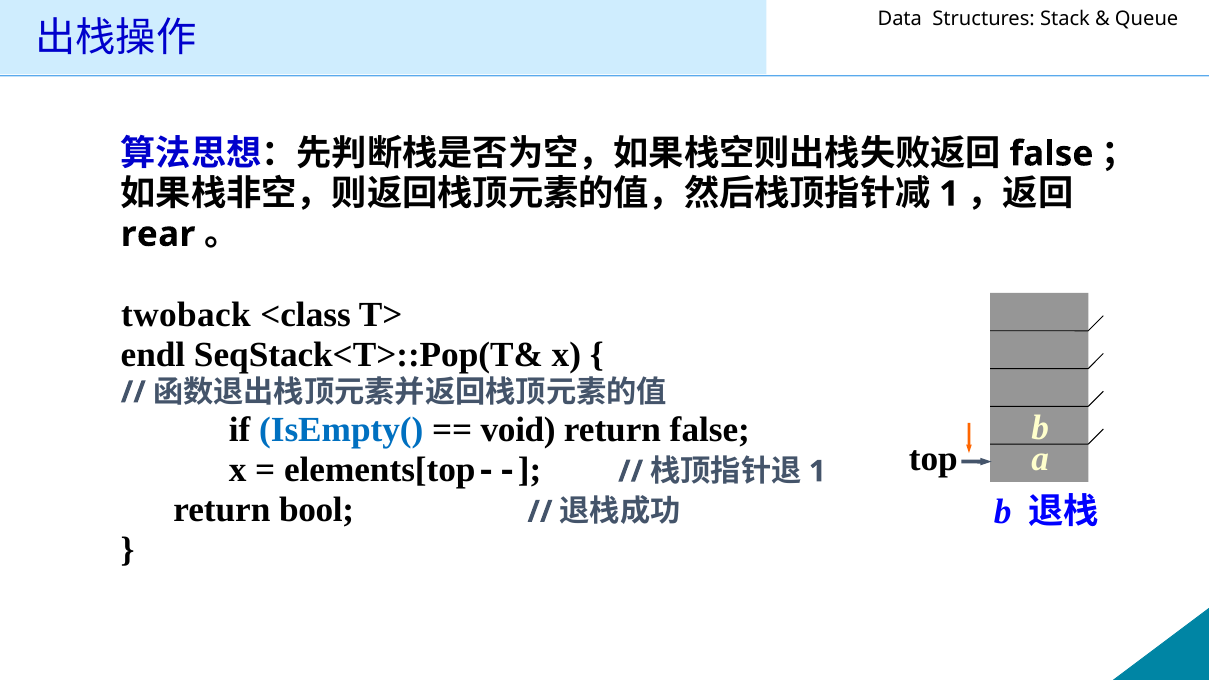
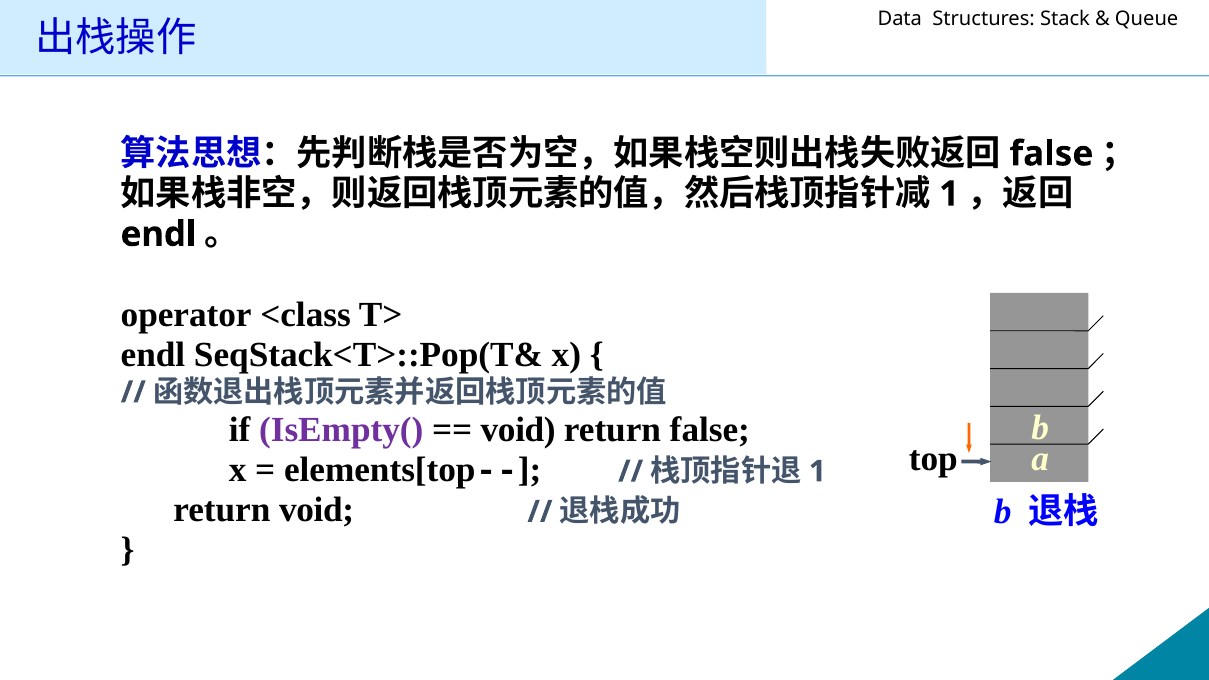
rear at (158, 234): rear -> endl
twoback: twoback -> operator
IsEmpty( colour: blue -> purple
return bool: bool -> void
